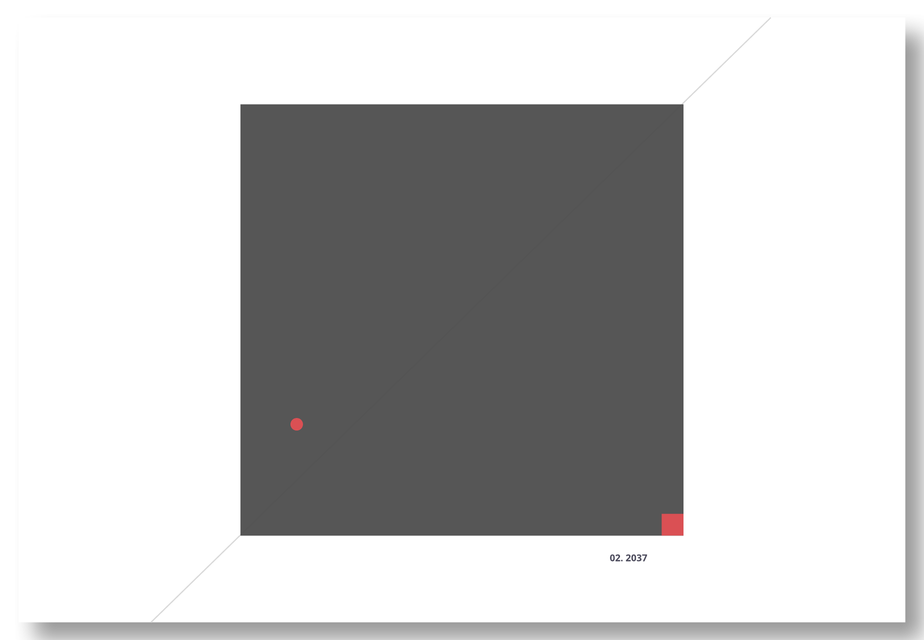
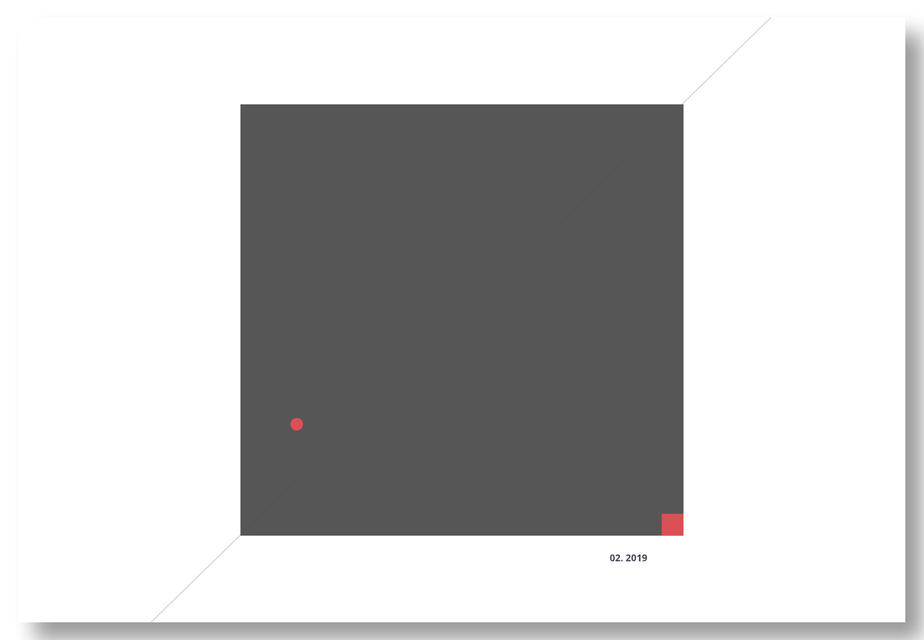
2037: 2037 -> 2019
